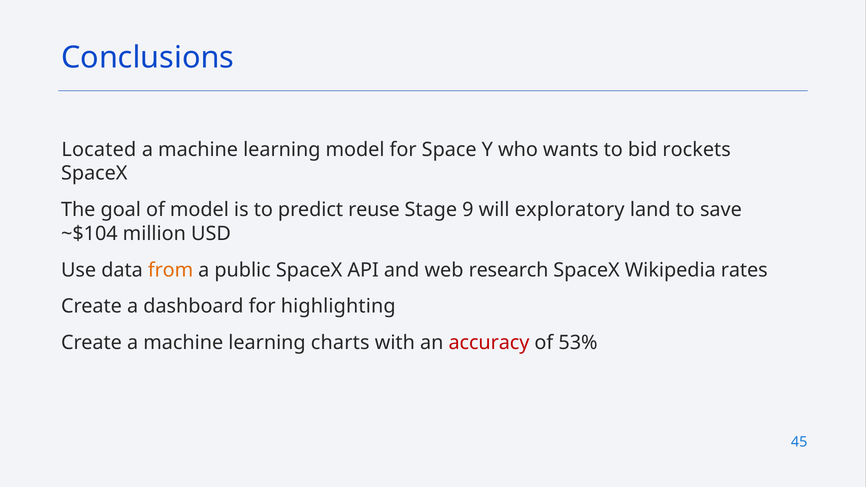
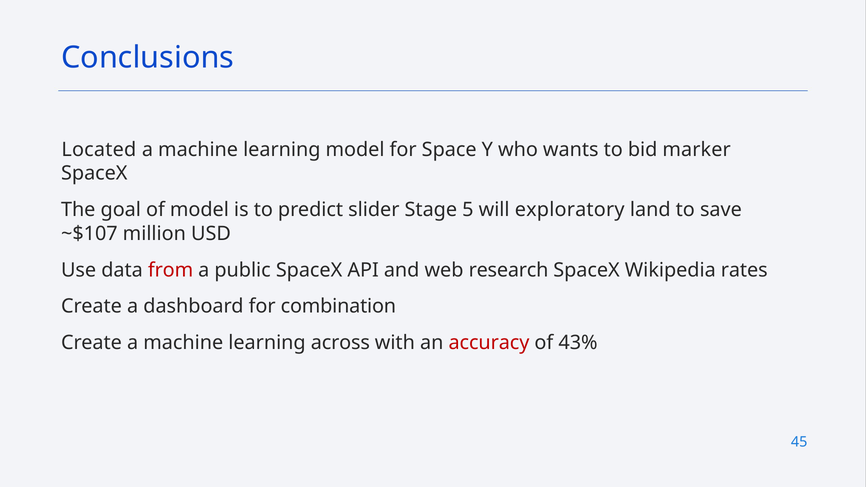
rockets: rockets -> marker
reuse: reuse -> slider
9: 9 -> 5
~$104: ~$104 -> ~$107
from colour: orange -> red
highlighting: highlighting -> combination
charts: charts -> across
53%: 53% -> 43%
